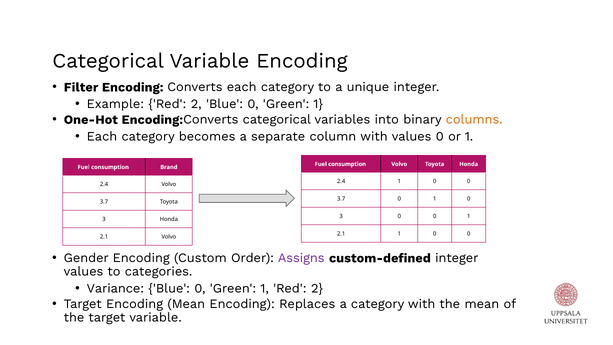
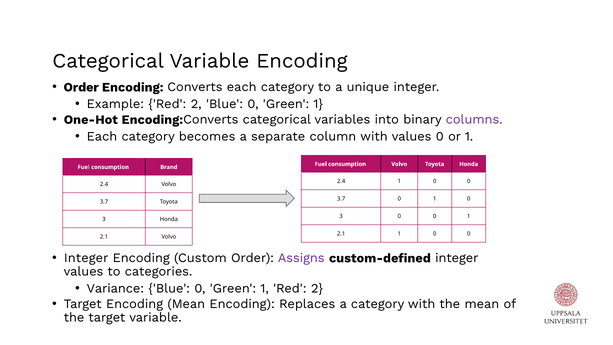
Filter at (81, 87): Filter -> Order
columns colour: orange -> purple
Gender at (86, 258): Gender -> Integer
